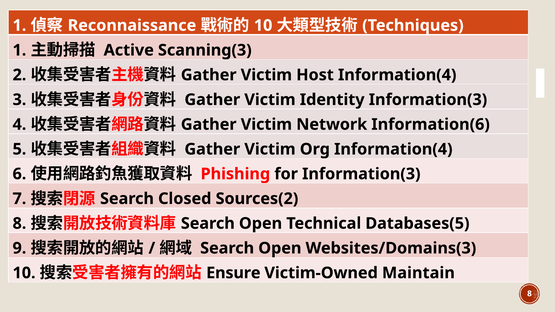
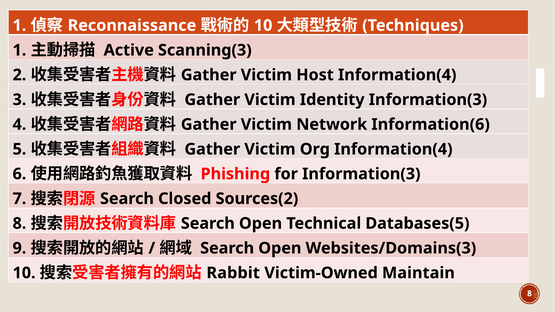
Ensure: Ensure -> Rabbit
